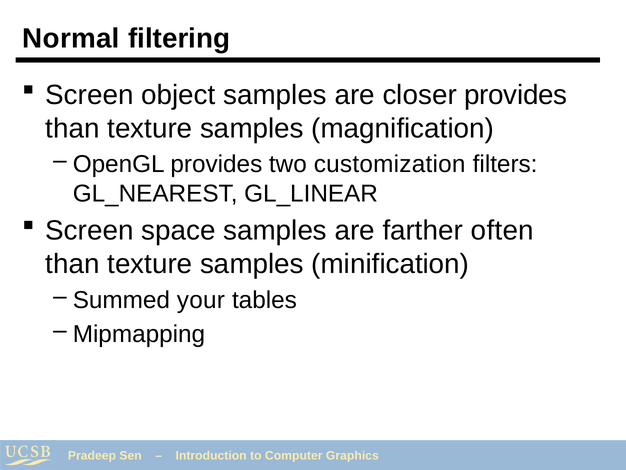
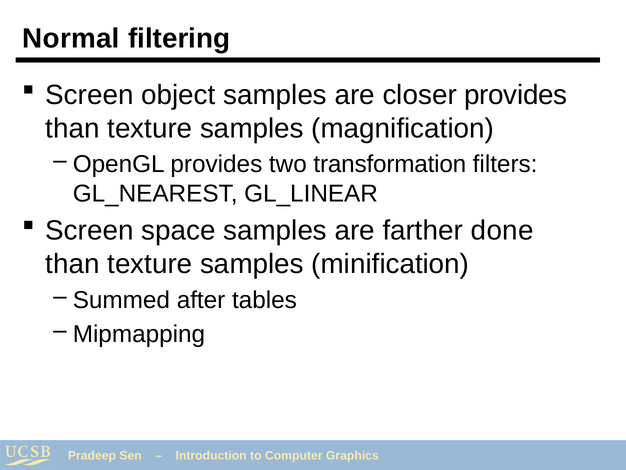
customization: customization -> transformation
often: often -> done
your: your -> after
